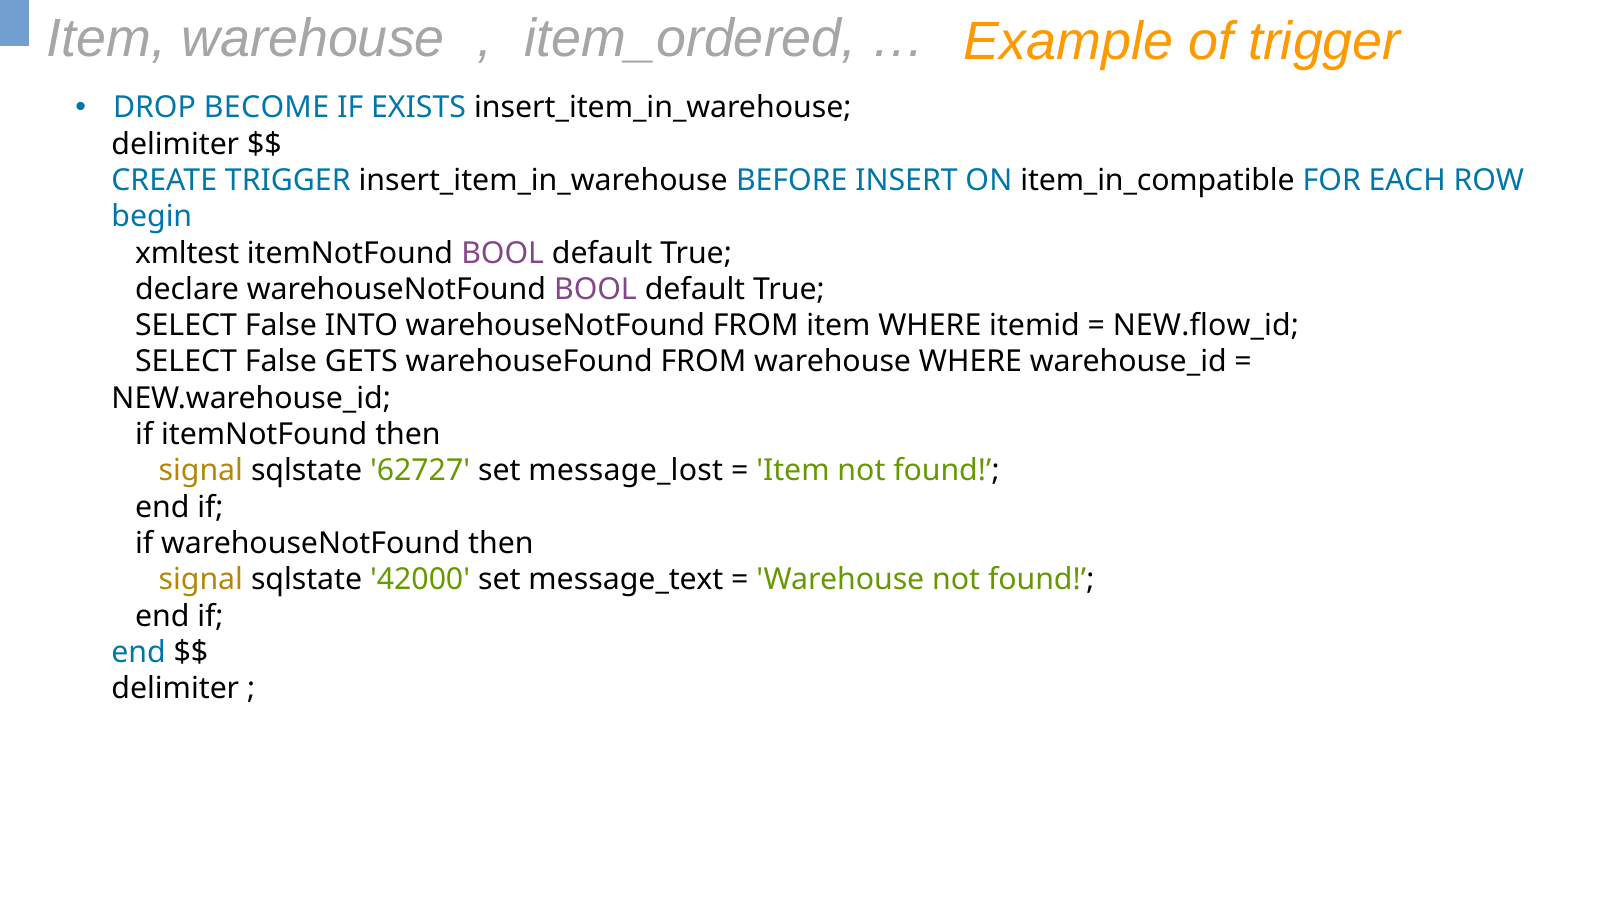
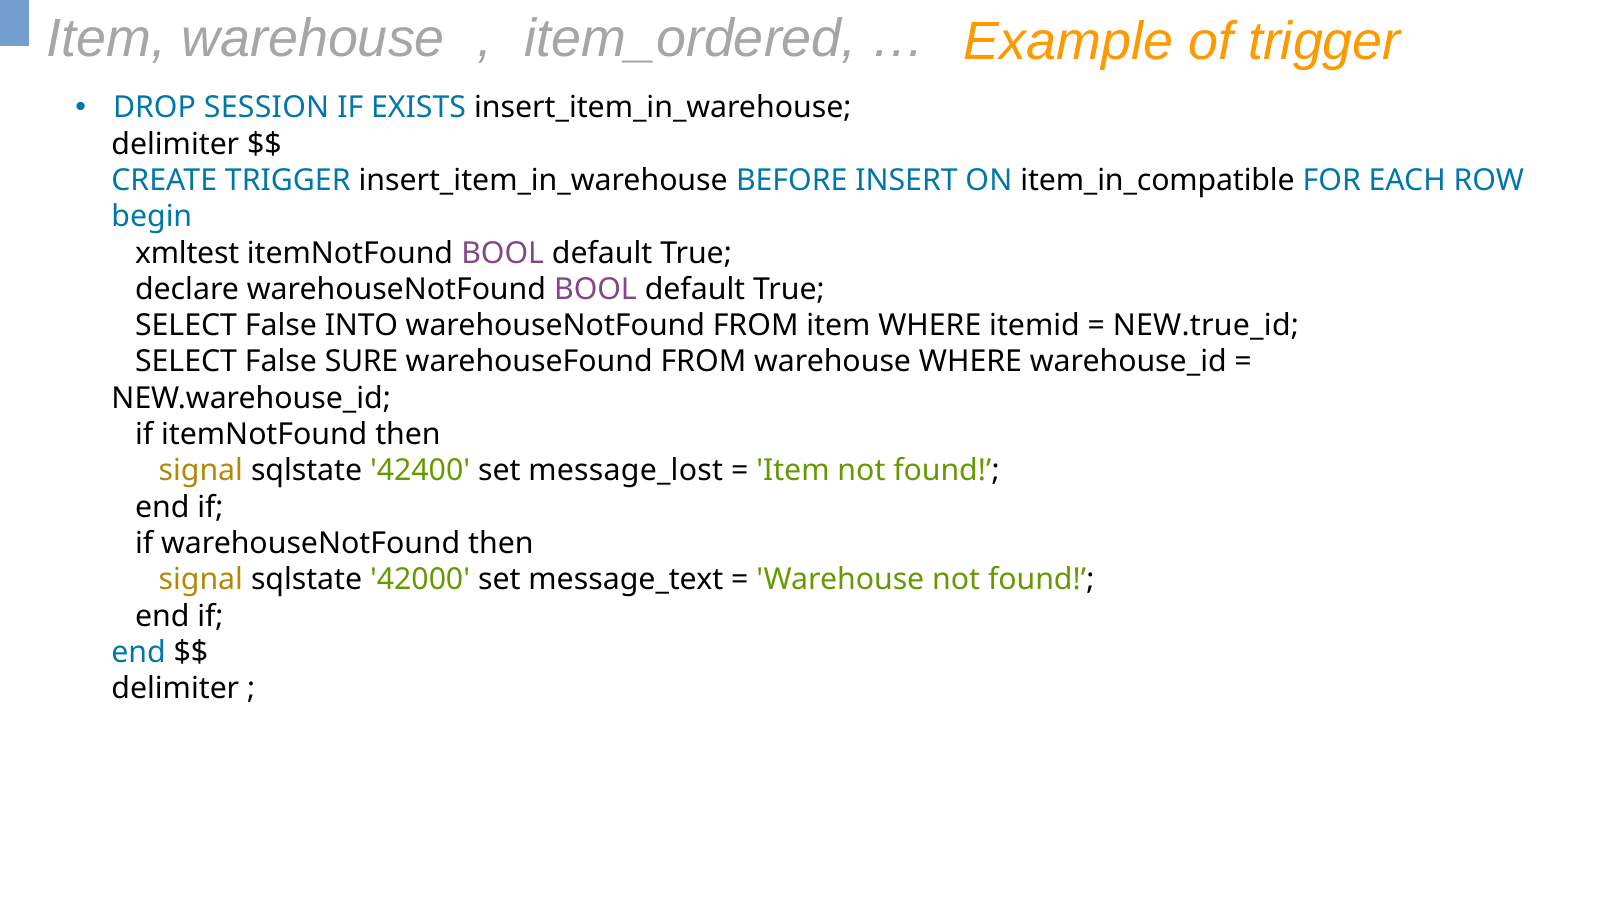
BECOME: BECOME -> SESSION
NEW.flow_id: NEW.flow_id -> NEW.true_id
GETS: GETS -> SURE
62727: 62727 -> 42400
